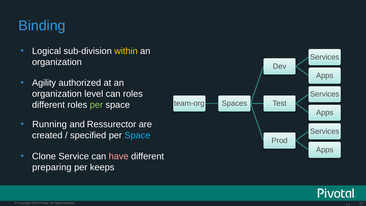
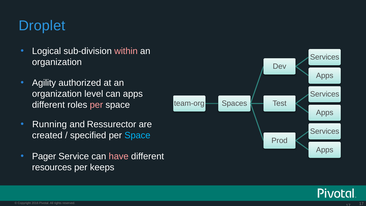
Binding: Binding -> Droplet
within colour: yellow -> pink
can roles: roles -> apps
per at (96, 105) colour: light green -> pink
Clone: Clone -> Pager
preparing: preparing -> resources
